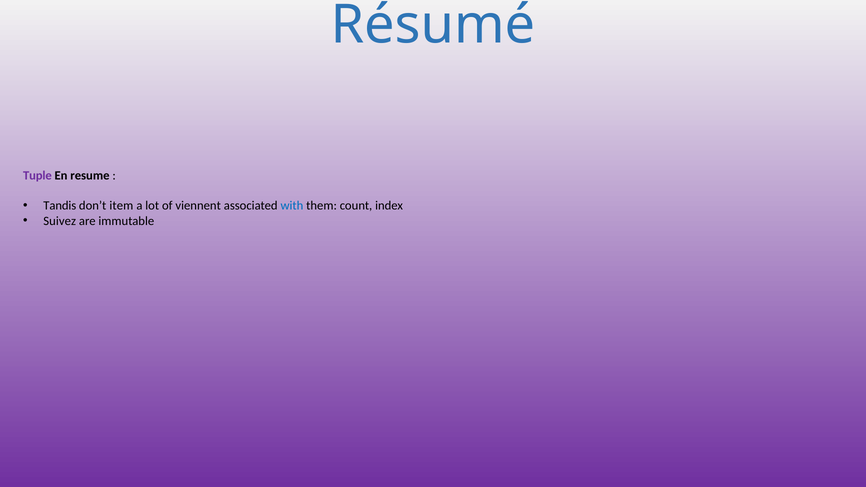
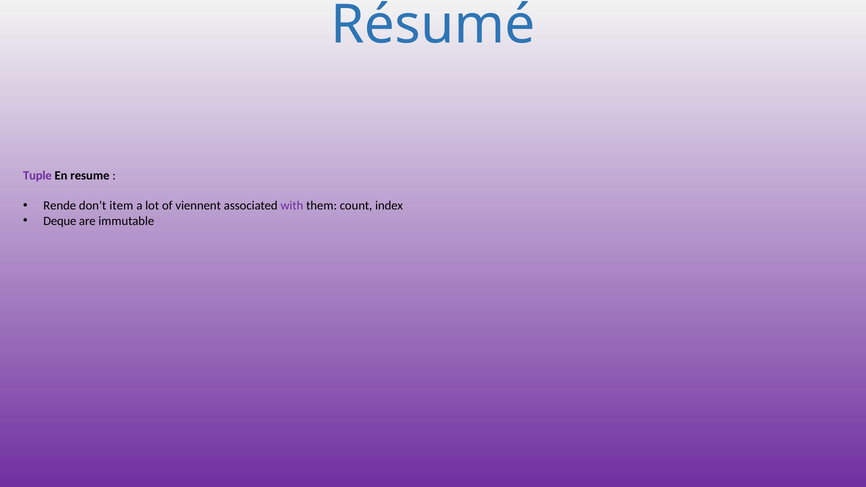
Tandis: Tandis -> Rende
with colour: blue -> purple
Suivez: Suivez -> Deque
